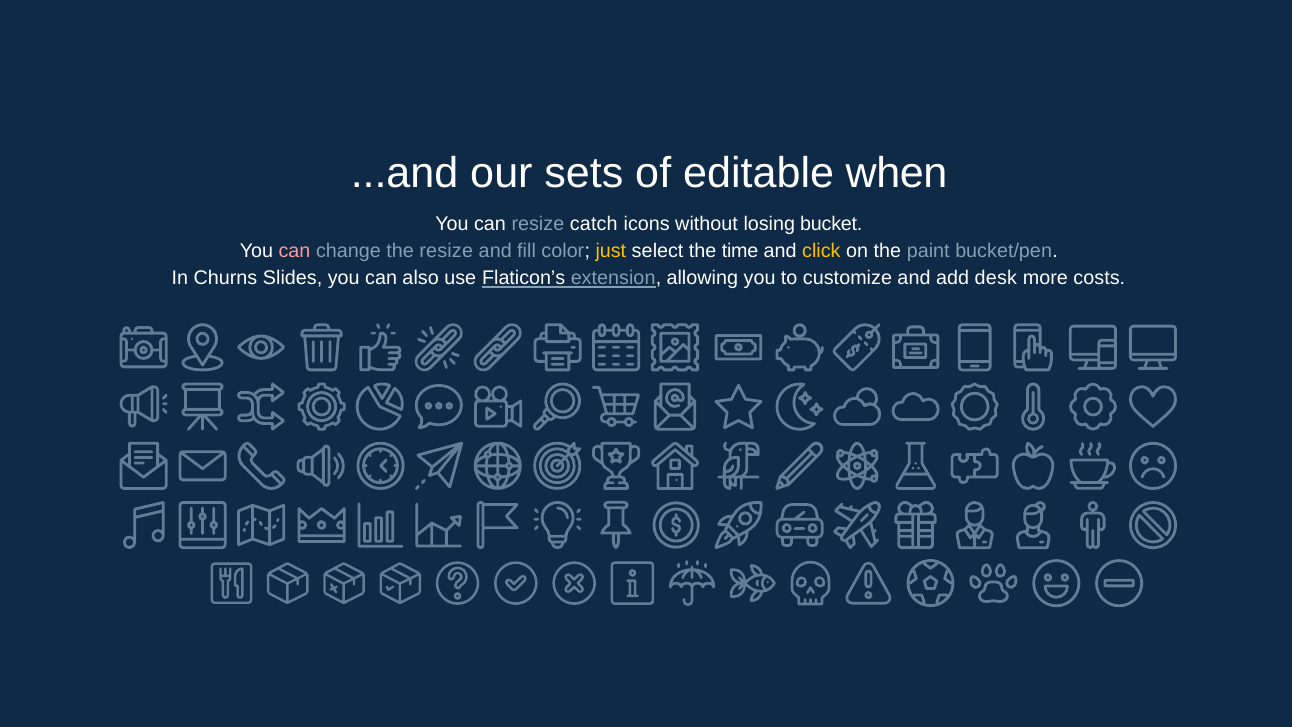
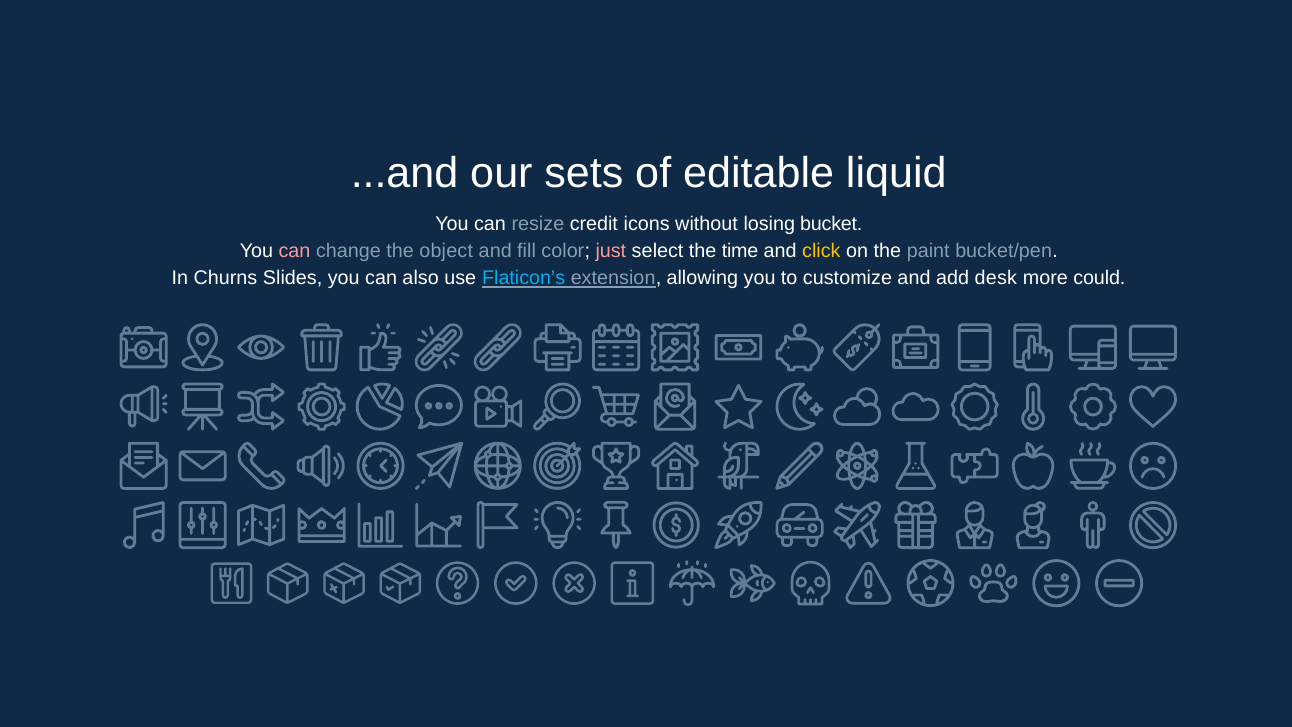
when: when -> liquid
catch: catch -> credit
the resize: resize -> object
just colour: yellow -> pink
Flaticon’s colour: white -> light blue
costs: costs -> could
